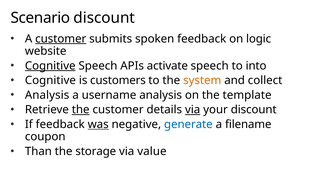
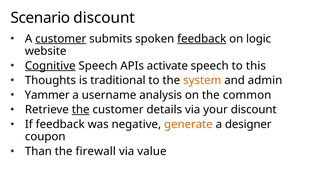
feedback at (202, 39) underline: none -> present
into: into -> this
Cognitive at (50, 81): Cognitive -> Thoughts
customers: customers -> traditional
collect: collect -> admin
Analysis at (47, 95): Analysis -> Yammer
template: template -> common
via at (193, 110) underline: present -> none
was underline: present -> none
generate colour: blue -> orange
filename: filename -> designer
storage: storage -> firewall
